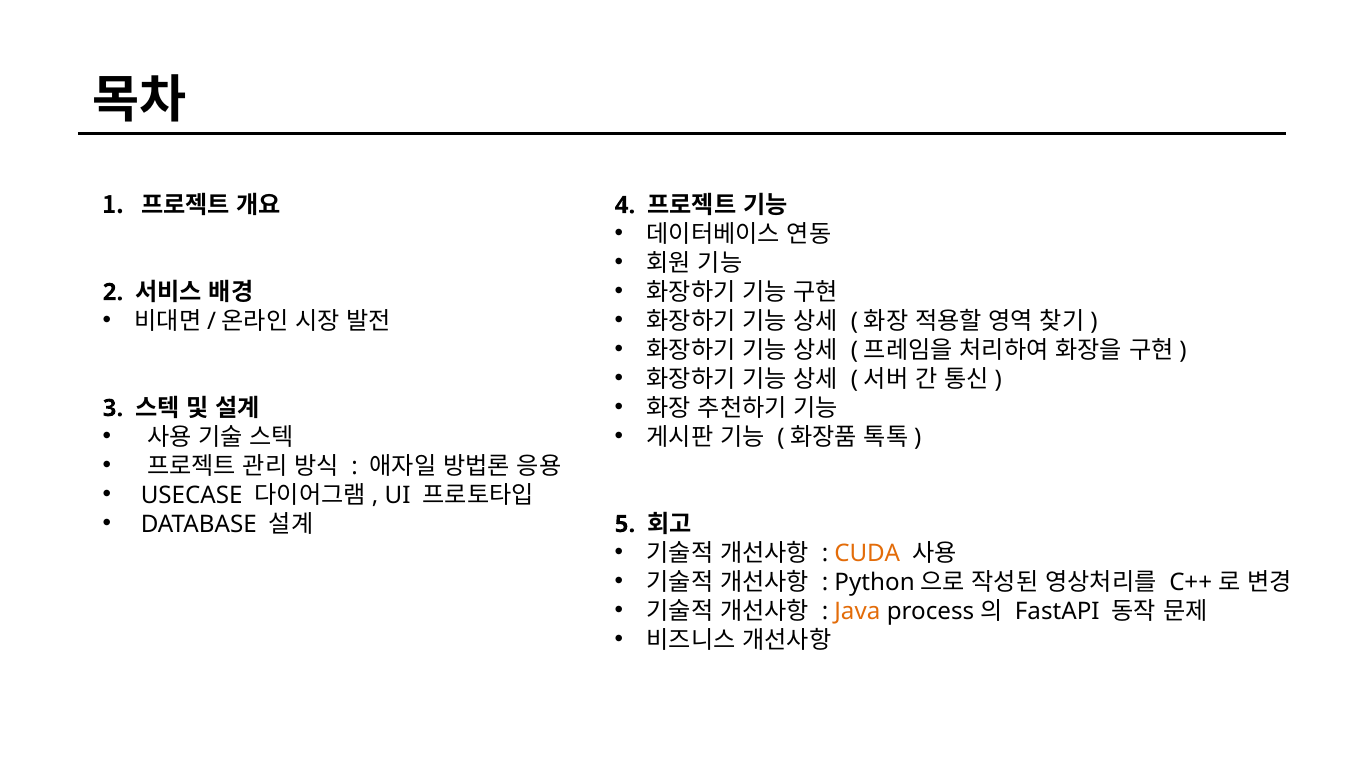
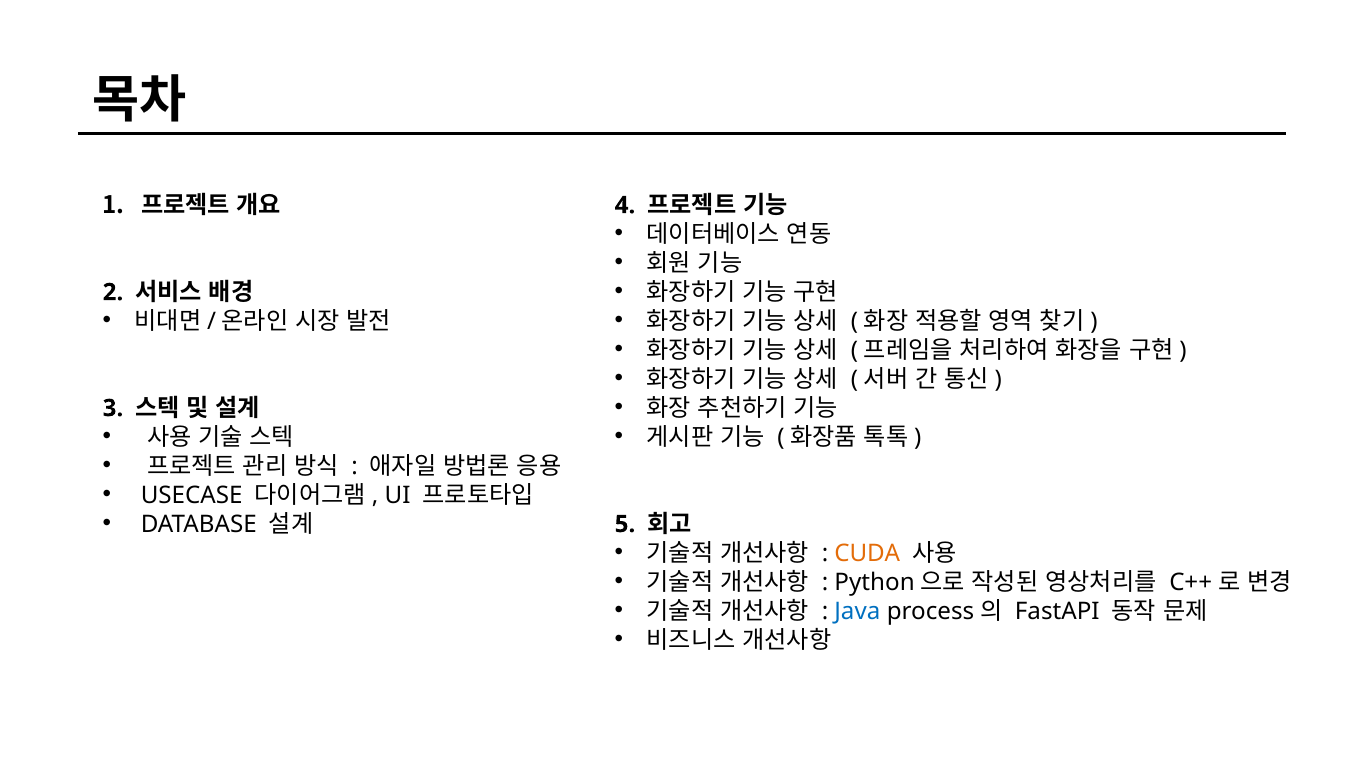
Java colour: orange -> blue
